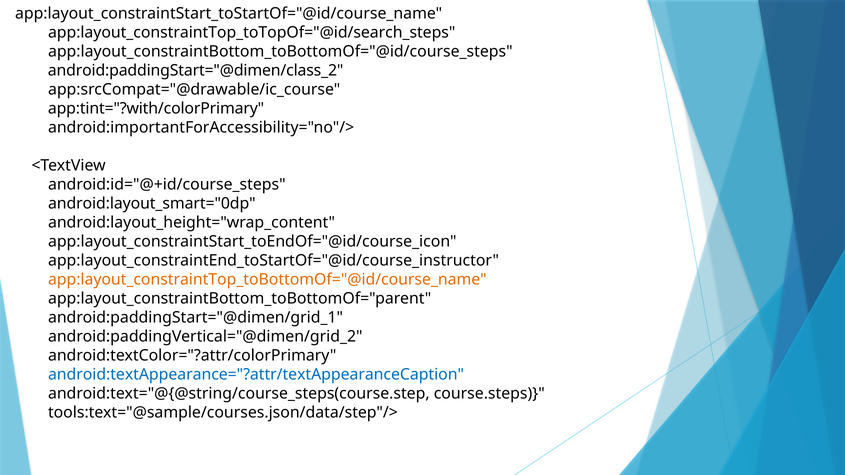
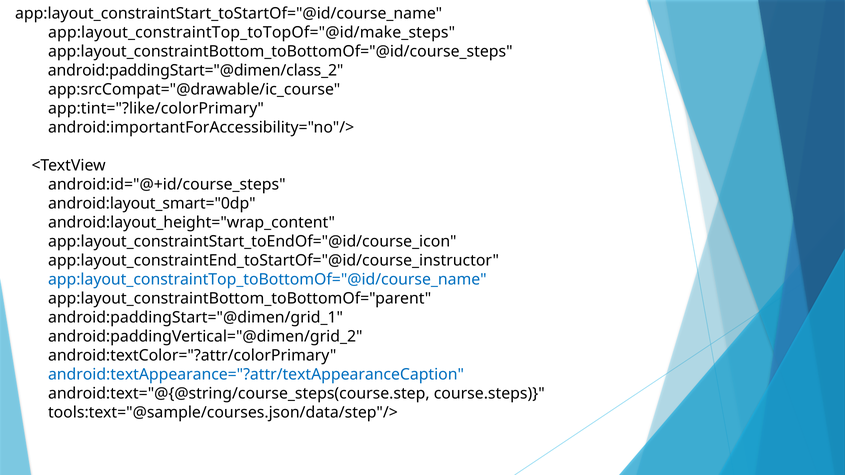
app:layout_constraintTop_toTopOf="@id/search_steps: app:layout_constraintTop_toTopOf="@id/search_steps -> app:layout_constraintTop_toTopOf="@id/make_steps
app:tint="?with/colorPrimary: app:tint="?with/colorPrimary -> app:tint="?like/colorPrimary
app:layout_constraintTop_toBottomOf="@id/course_name colour: orange -> blue
